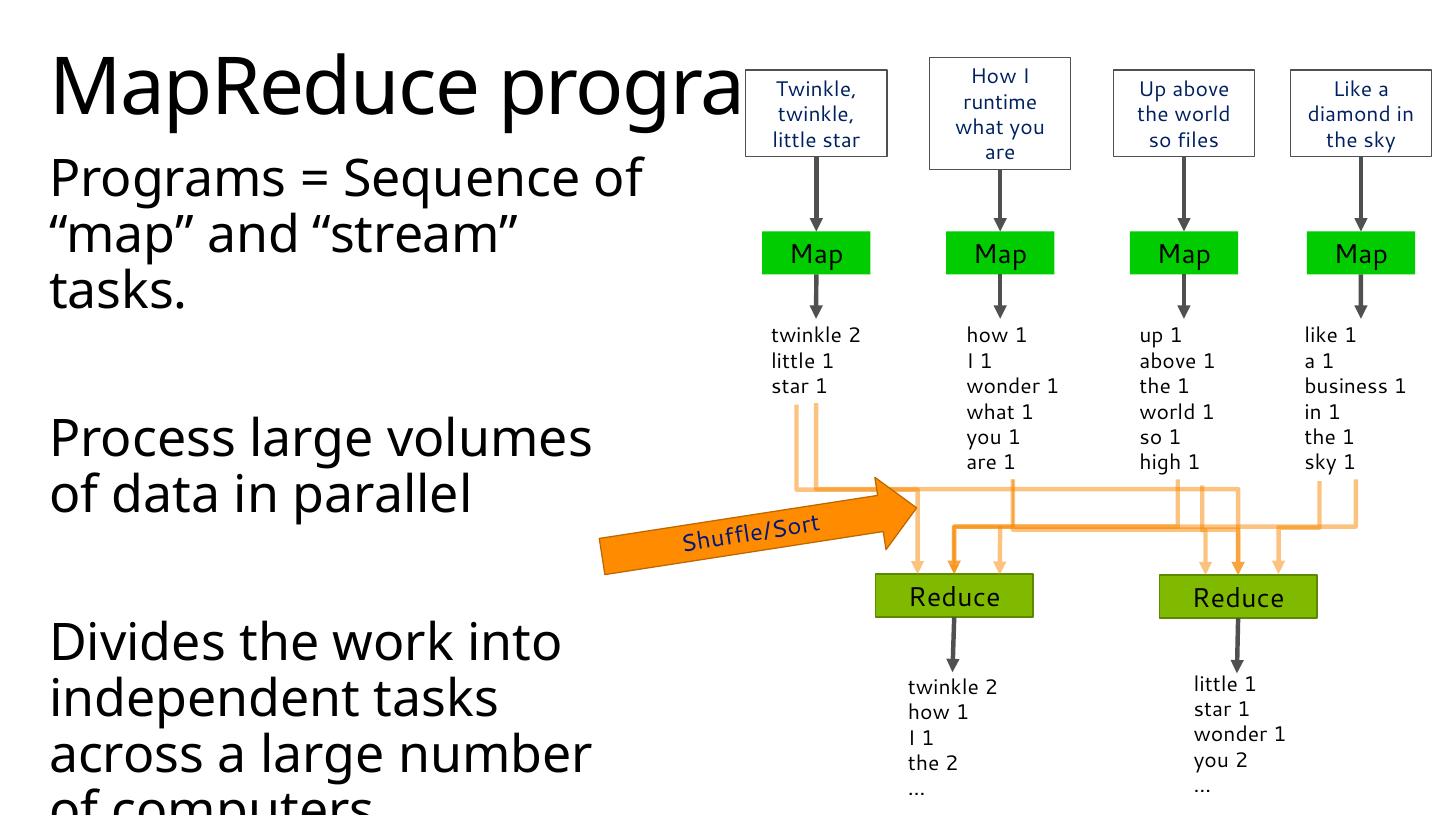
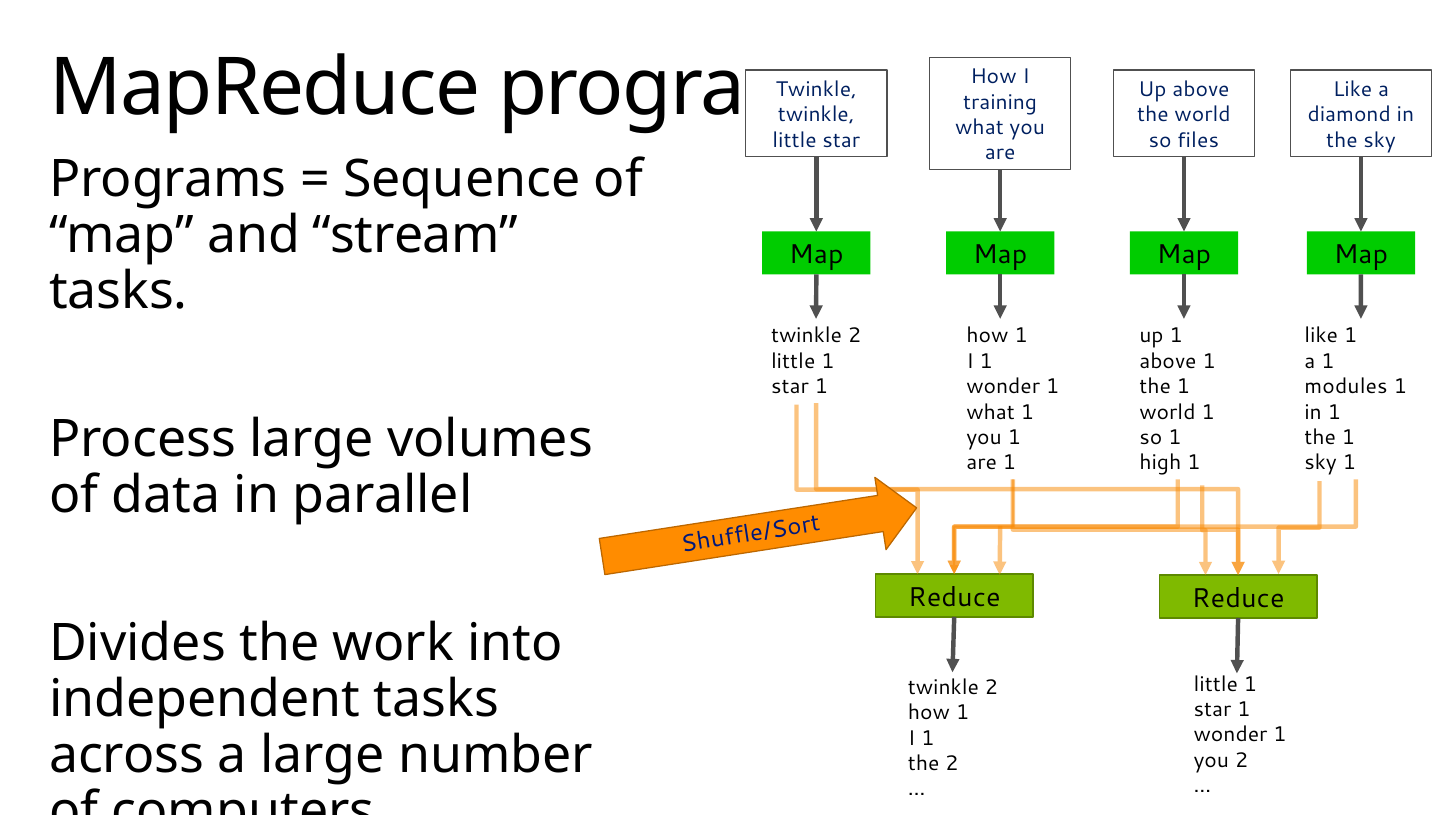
runtime: runtime -> training
business: business -> modules
